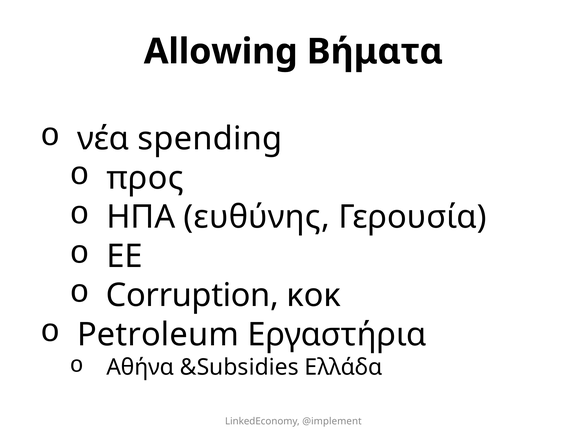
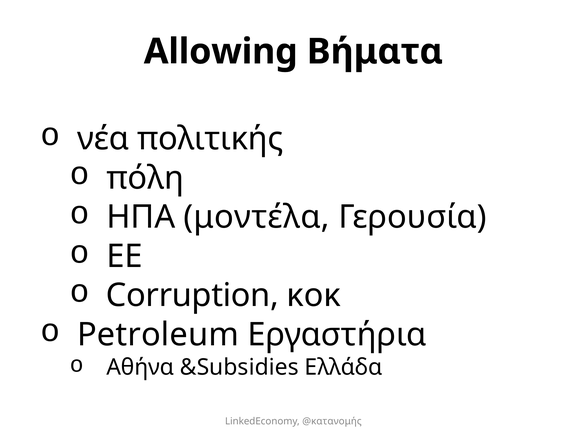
spending: spending -> πολιτικής
προς: προς -> πόλη
ευθύνης: ευθύνης -> μοντέλα
@implement: @implement -> @κατανομής
